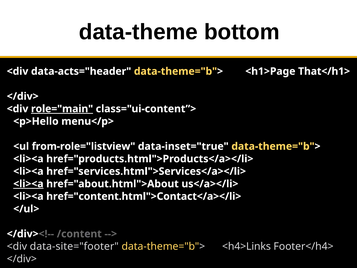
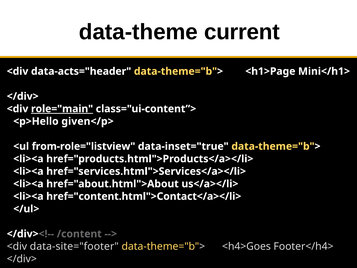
bottom: bottom -> current
That</h1>: That</h1> -> Mini</h1>
menu</p>: menu</p> -> given</p>
<li><a at (28, 184) underline: present -> none
<h4>Links: <h4>Links -> <h4>Goes
